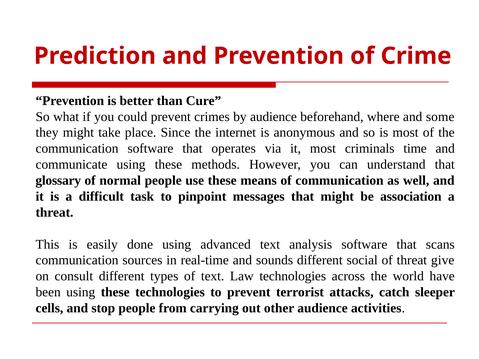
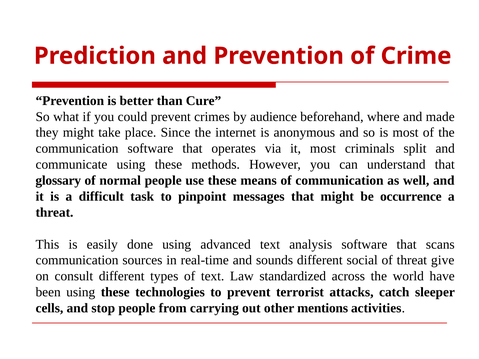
some: some -> made
time: time -> split
association: association -> occurrence
Law technologies: technologies -> standardized
other audience: audience -> mentions
